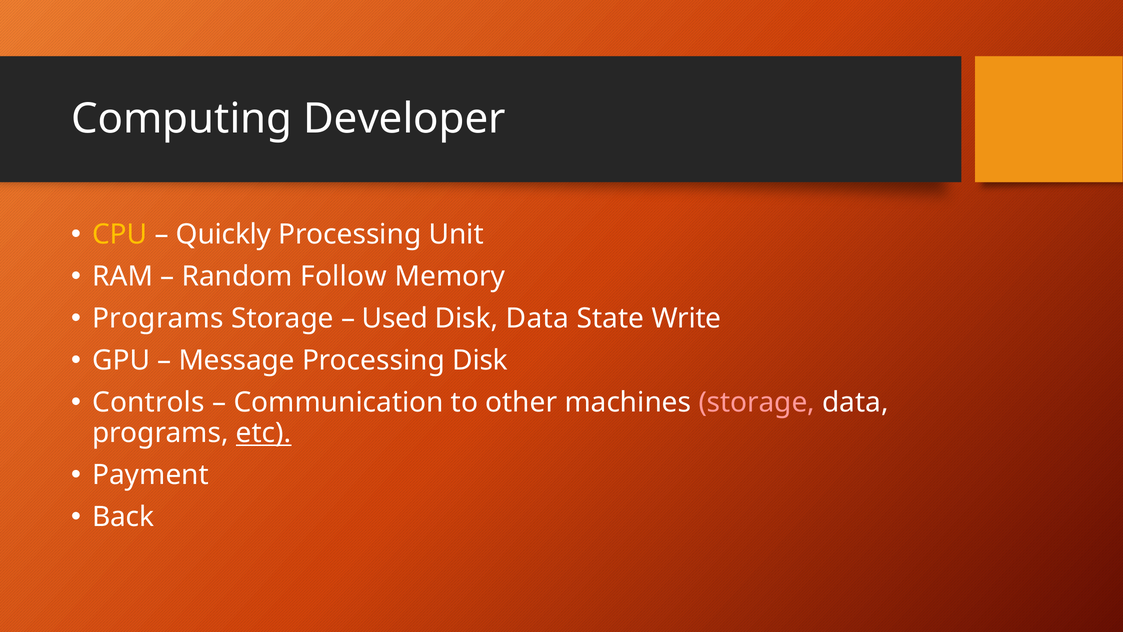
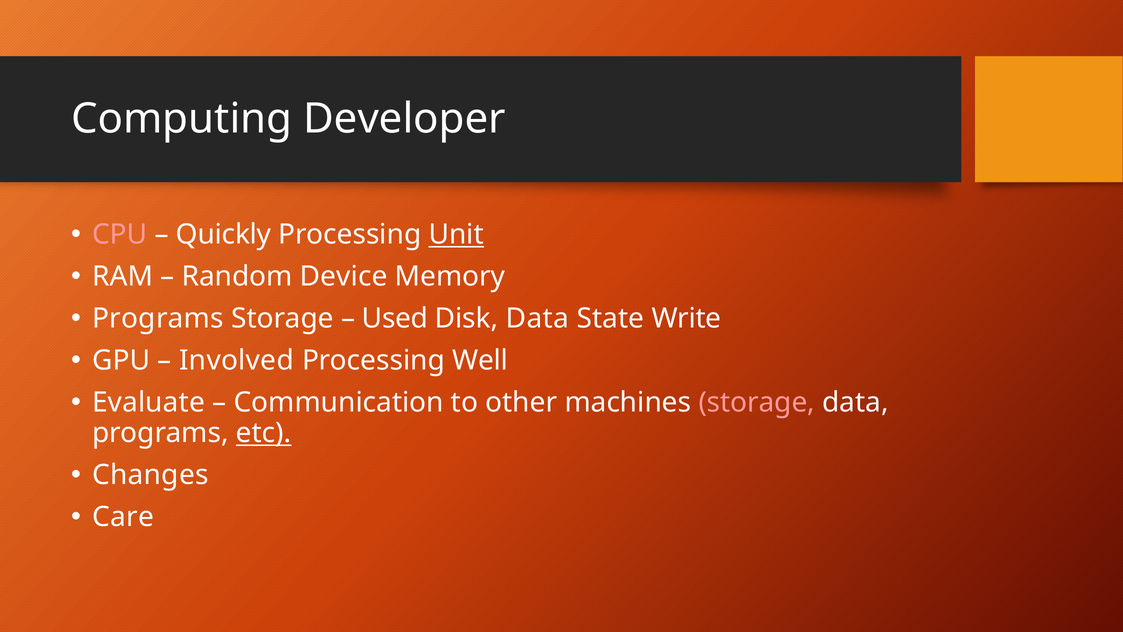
CPU colour: yellow -> pink
Unit underline: none -> present
Follow: Follow -> Device
Message: Message -> Involved
Processing Disk: Disk -> Well
Controls: Controls -> Evaluate
Payment: Payment -> Changes
Back: Back -> Care
